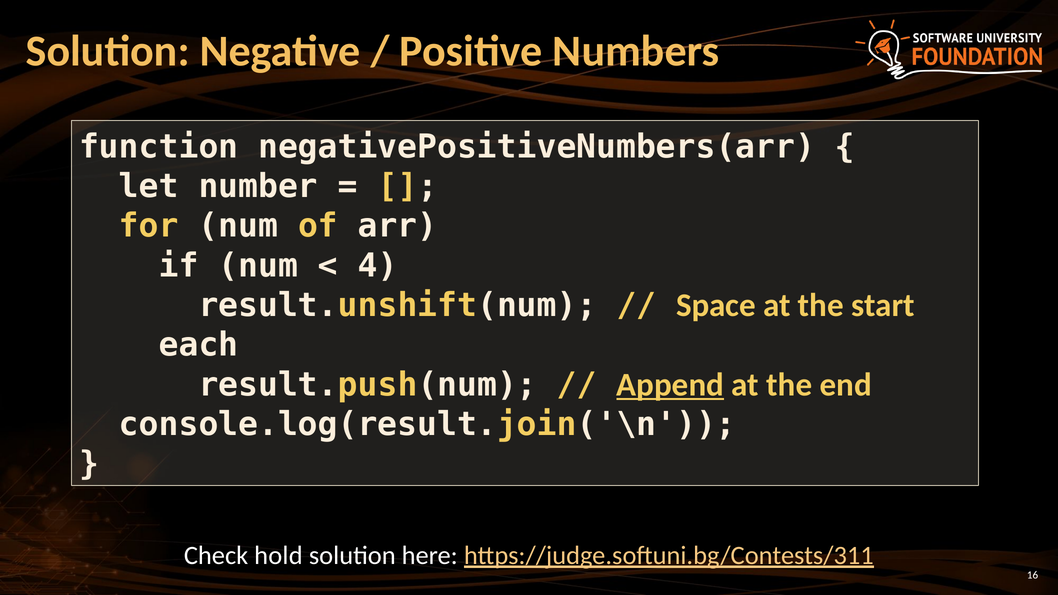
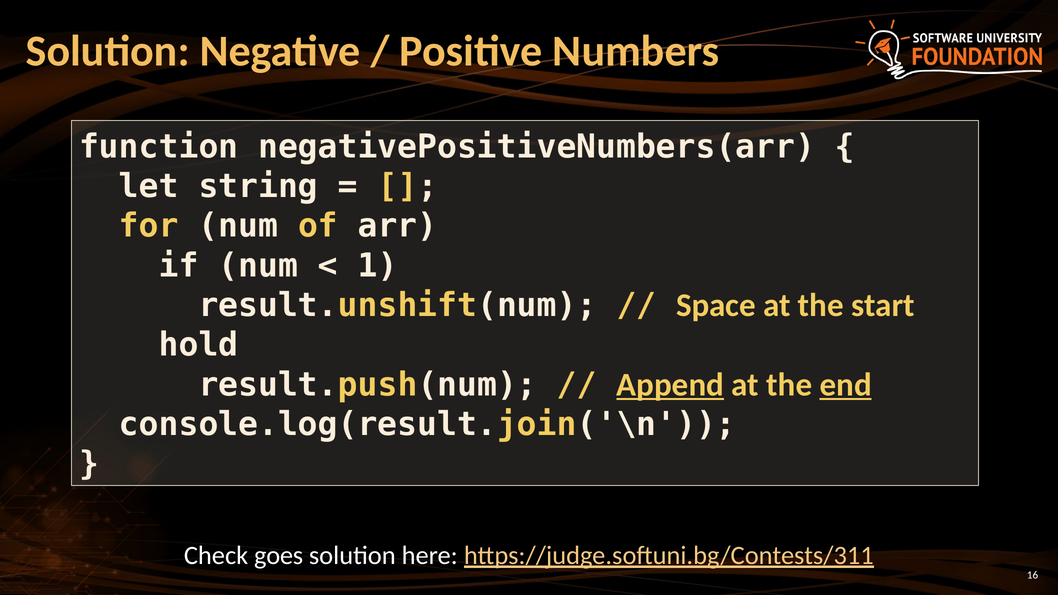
number: number -> string
4: 4 -> 1
each: each -> hold
end underline: none -> present
hold: hold -> goes
